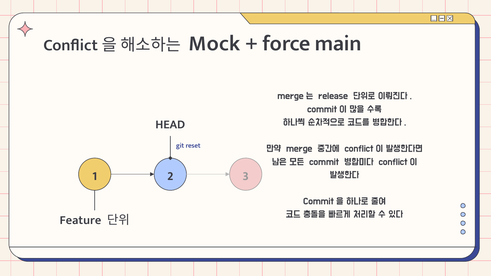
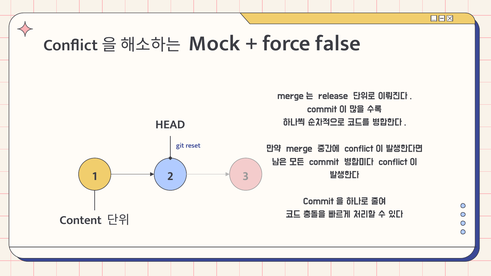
main: main -> false
Feature: Feature -> Content
